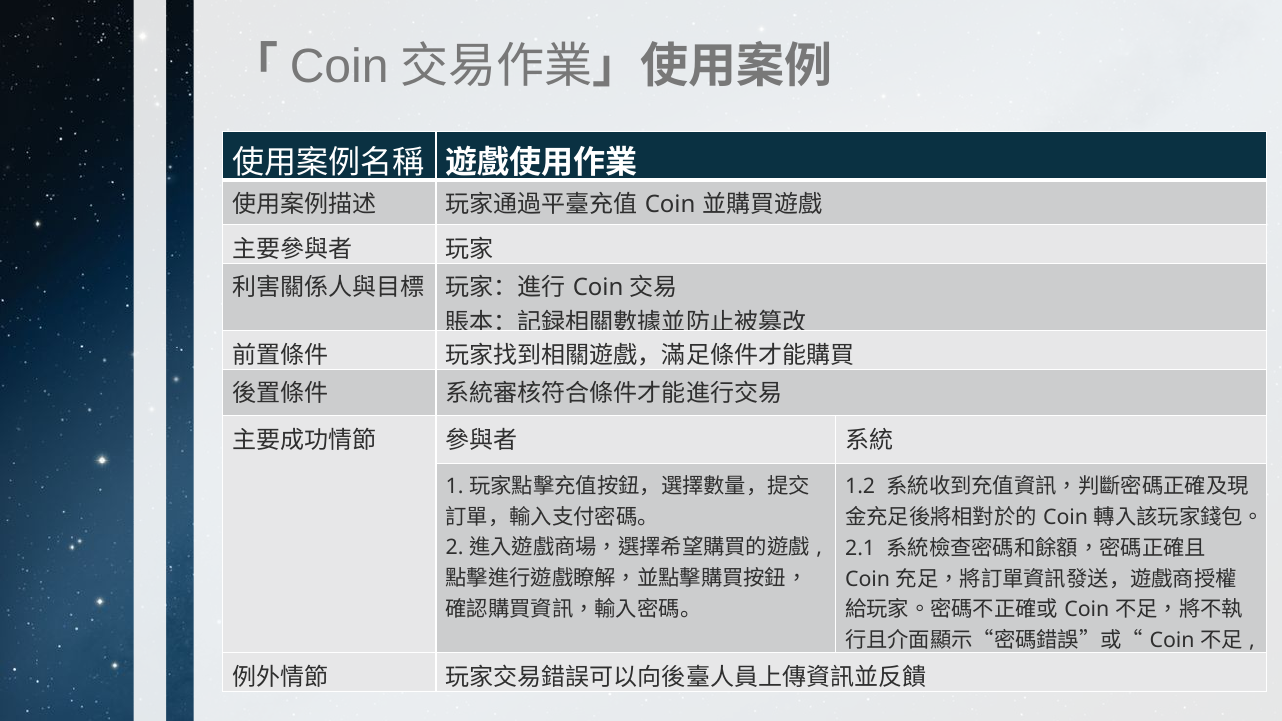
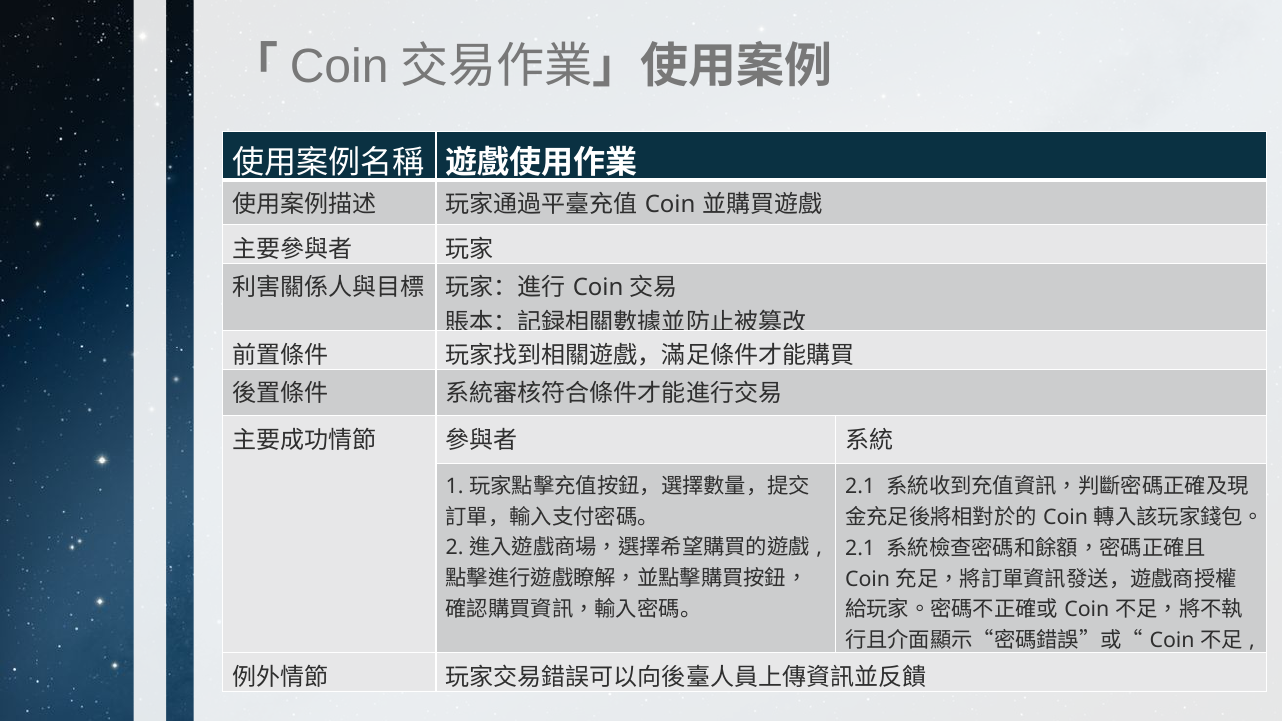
1.2 at (860, 486): 1.2 -> 2.1
